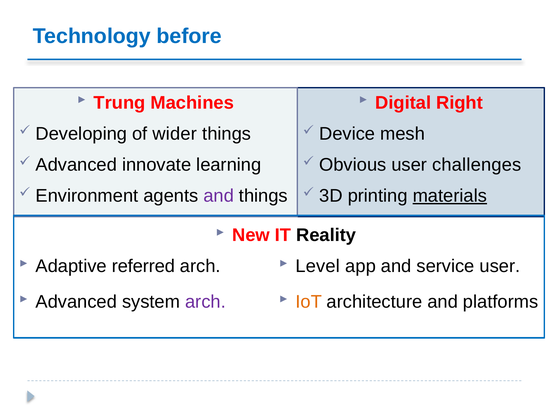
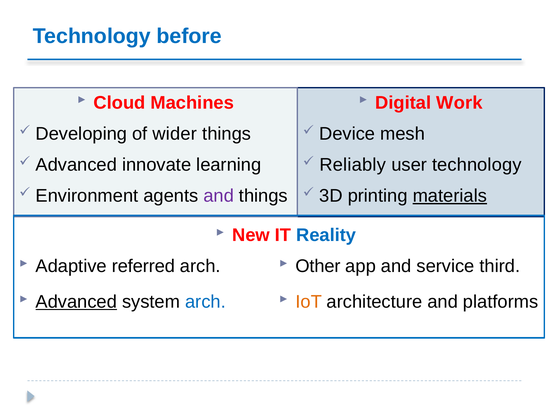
Trung: Trung -> Cloud
Right: Right -> Work
Obvious: Obvious -> Reliably
user challenges: challenges -> technology
Reality colour: black -> blue
Level: Level -> Other
service user: user -> third
Advanced at (76, 302) underline: none -> present
arch at (205, 302) colour: purple -> blue
